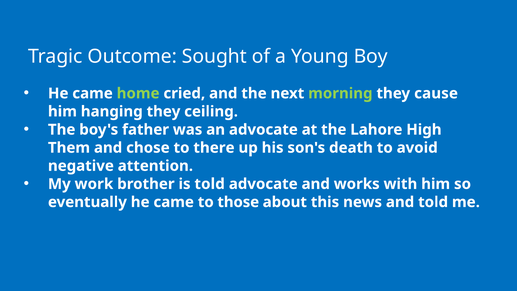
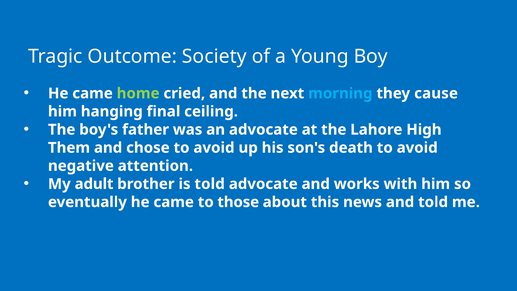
Sought: Sought -> Society
morning colour: light green -> light blue
hanging they: they -> final
chose to there: there -> avoid
work: work -> adult
